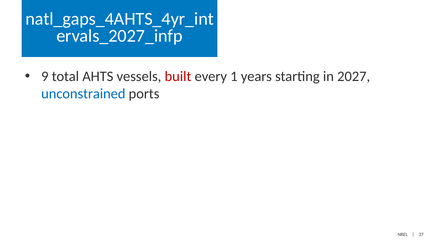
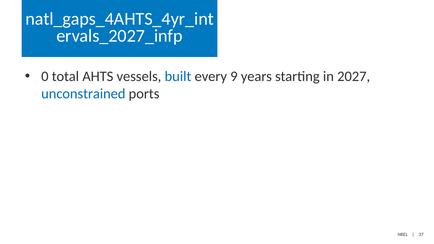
9: 9 -> 0
built colour: red -> blue
1: 1 -> 9
